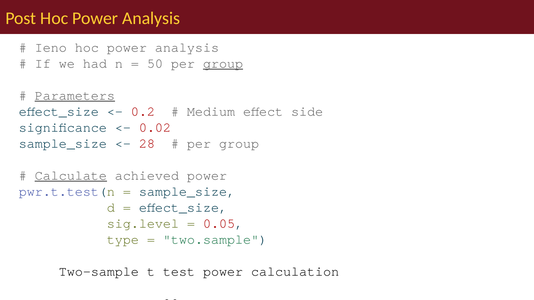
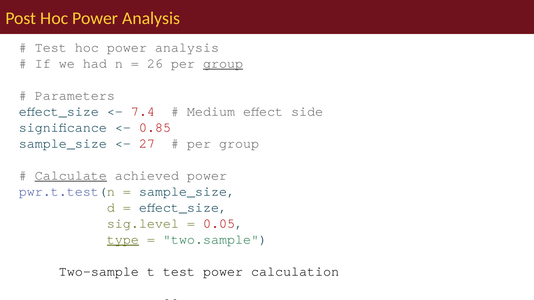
Ieno at (51, 48): Ieno -> Test
50: 50 -> 26
Parameters at (75, 96) underline: present -> none
0.2: 0.2 -> 7.4
0.02: 0.02 -> 0.85
28: 28 -> 27
type at (123, 240) underline: none -> present
